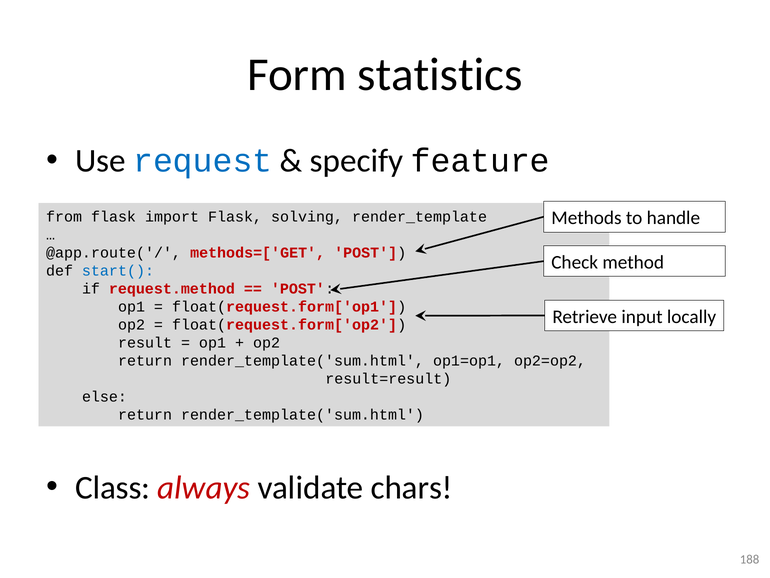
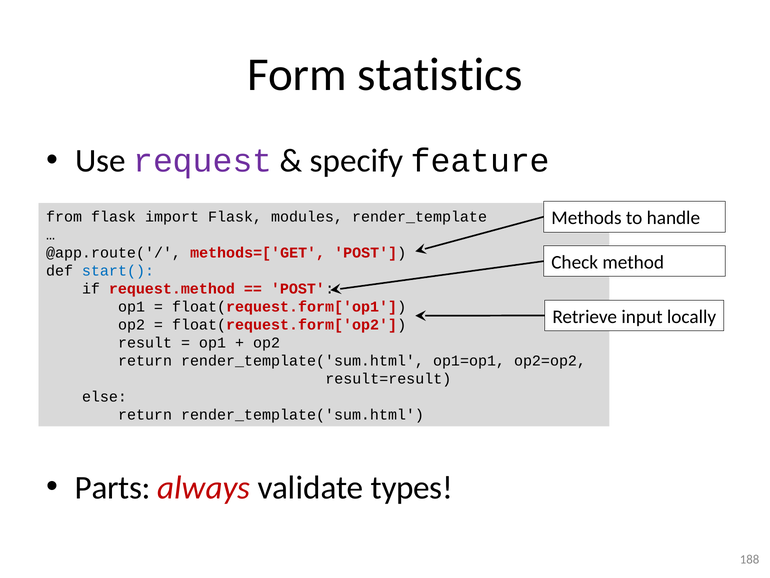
request colour: blue -> purple
solving: solving -> modules
Class: Class -> Parts
chars: chars -> types
